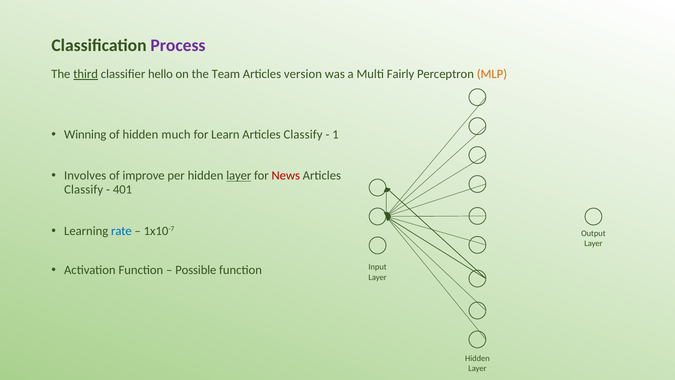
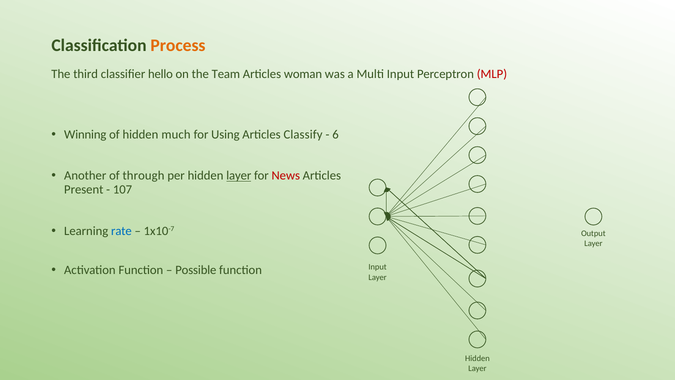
Process colour: purple -> orange
third underline: present -> none
version: version -> woman
Multi Fairly: Fairly -> Input
MLP colour: orange -> red
Learn: Learn -> Using
1: 1 -> 6
Involves: Involves -> Another
improve: improve -> through
Classify at (84, 189): Classify -> Present
401: 401 -> 107
